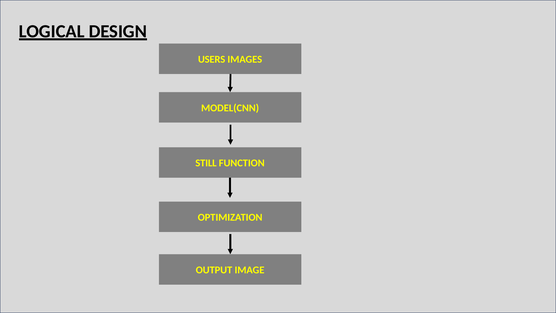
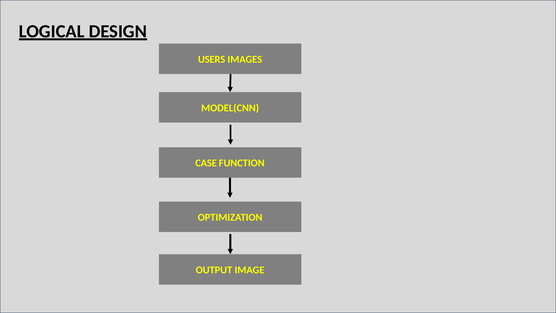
STILL: STILL -> CASE
